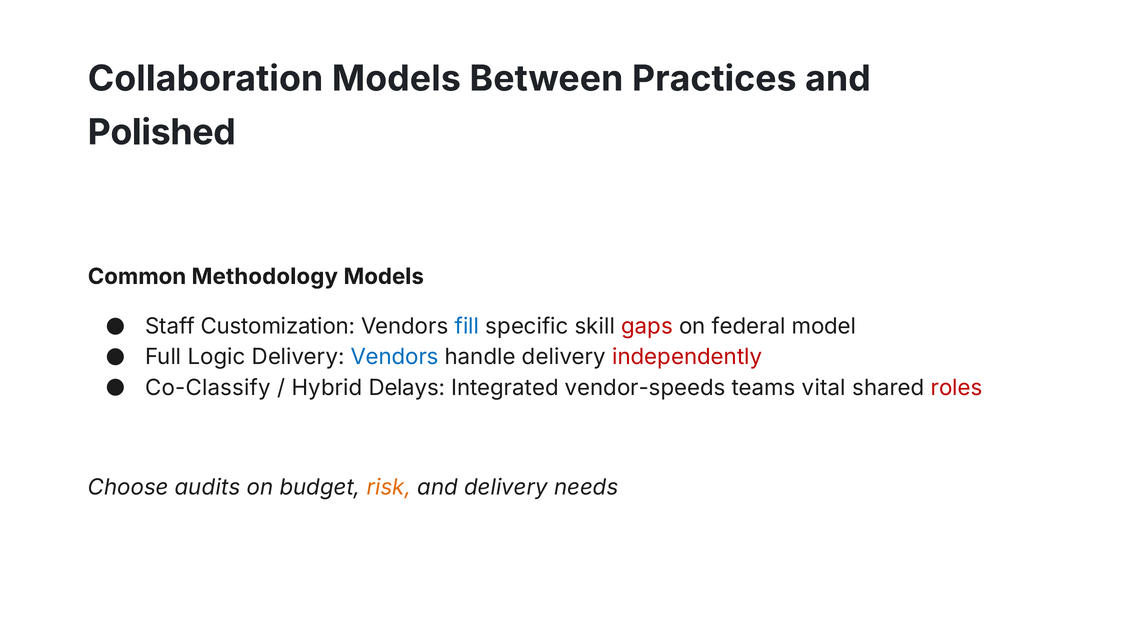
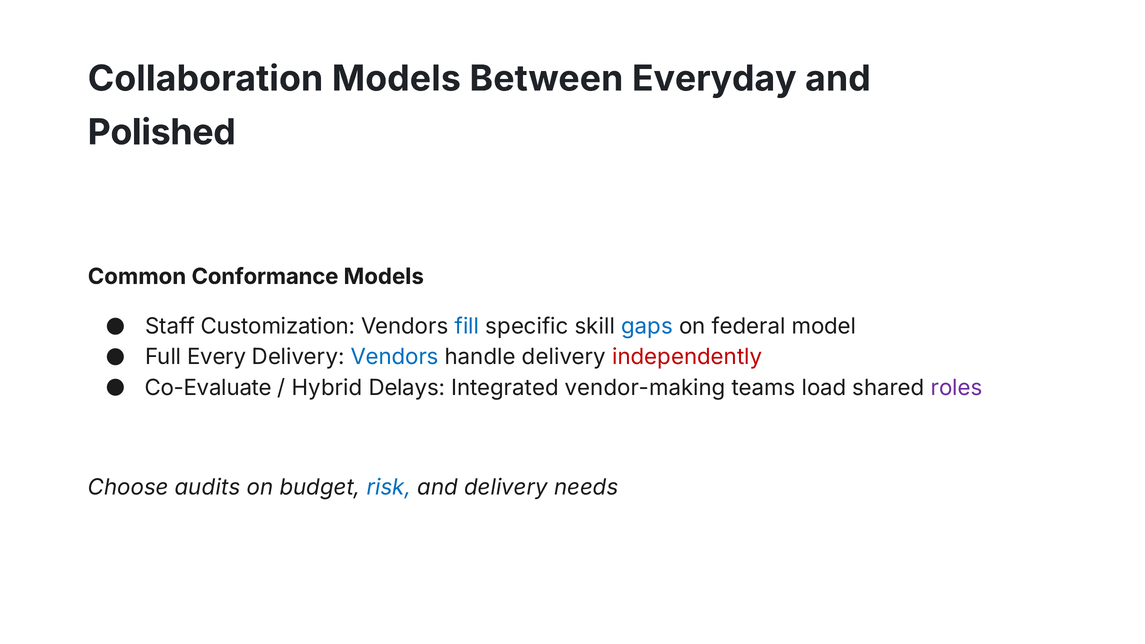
Practices: Practices -> Everyday
Methodology: Methodology -> Conformance
gaps colour: red -> blue
Logic: Logic -> Every
Co-Classify: Co-Classify -> Co-Evaluate
vendor-speeds: vendor-speeds -> vendor-making
vital: vital -> load
roles colour: red -> purple
risk colour: orange -> blue
